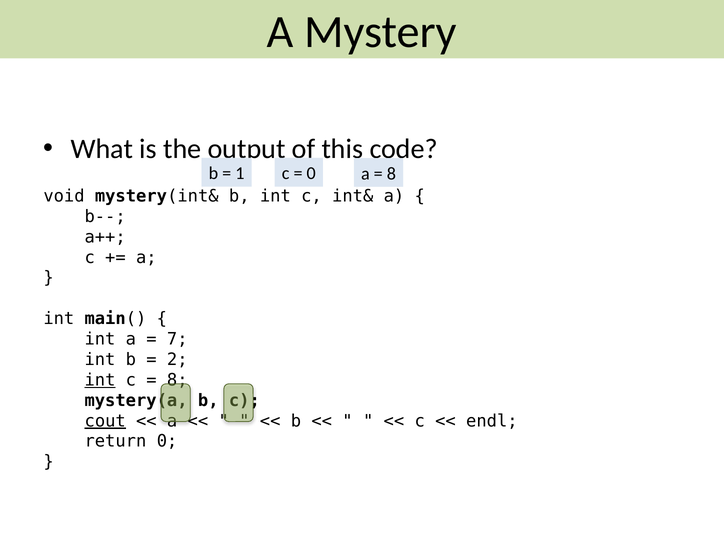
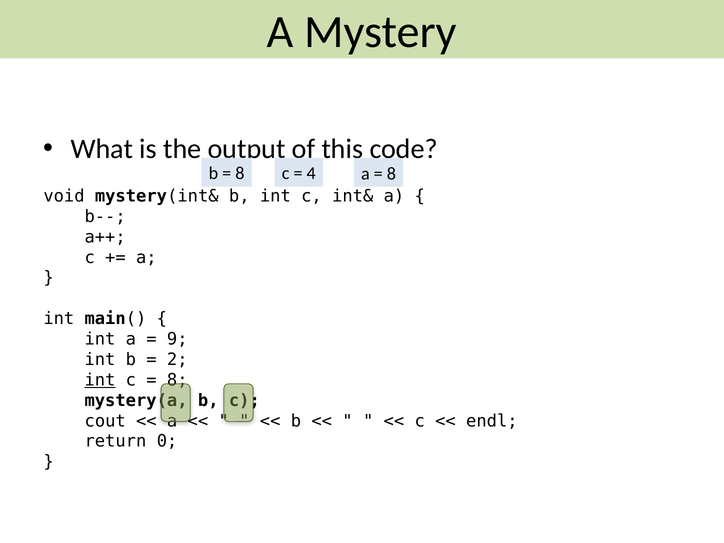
1 at (240, 174): 1 -> 8
0 at (311, 174): 0 -> 4
7: 7 -> 9
cout underline: present -> none
